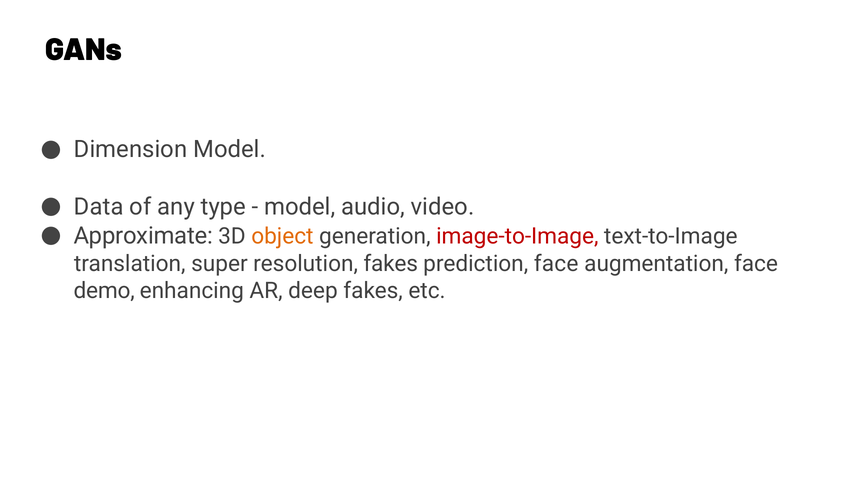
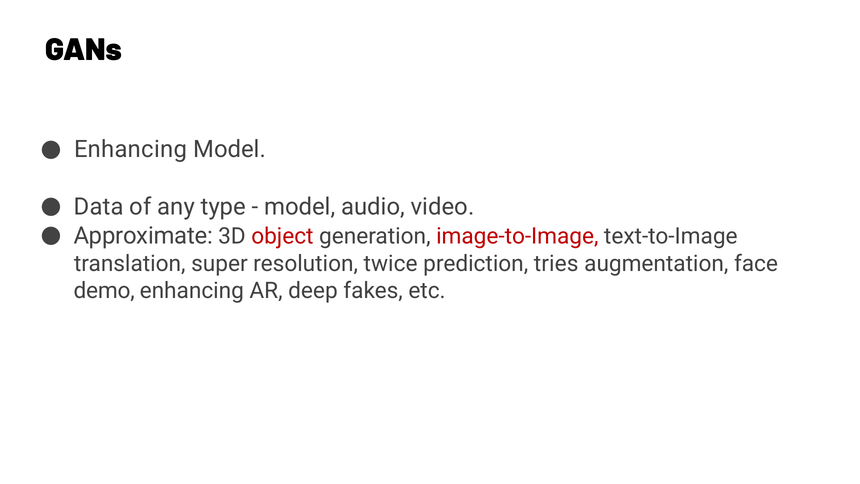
Dimension at (131, 150): Dimension -> Enhancing
object colour: orange -> red
resolution fakes: fakes -> twice
prediction face: face -> tries
